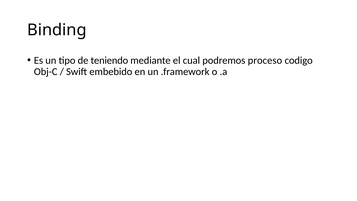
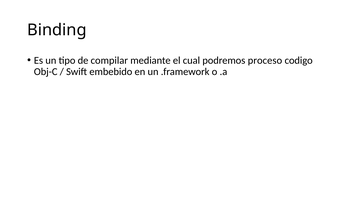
teniendo: teniendo -> compilar
